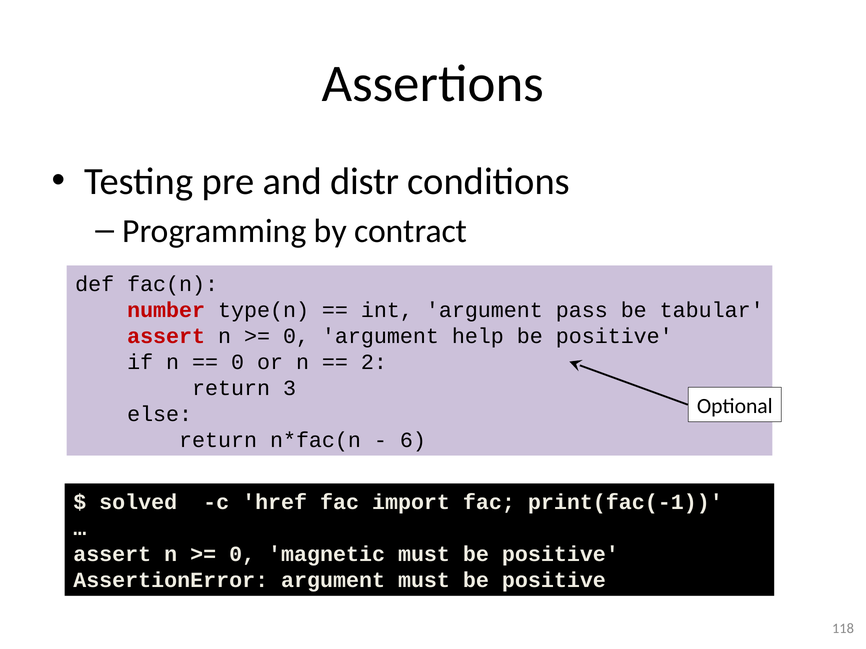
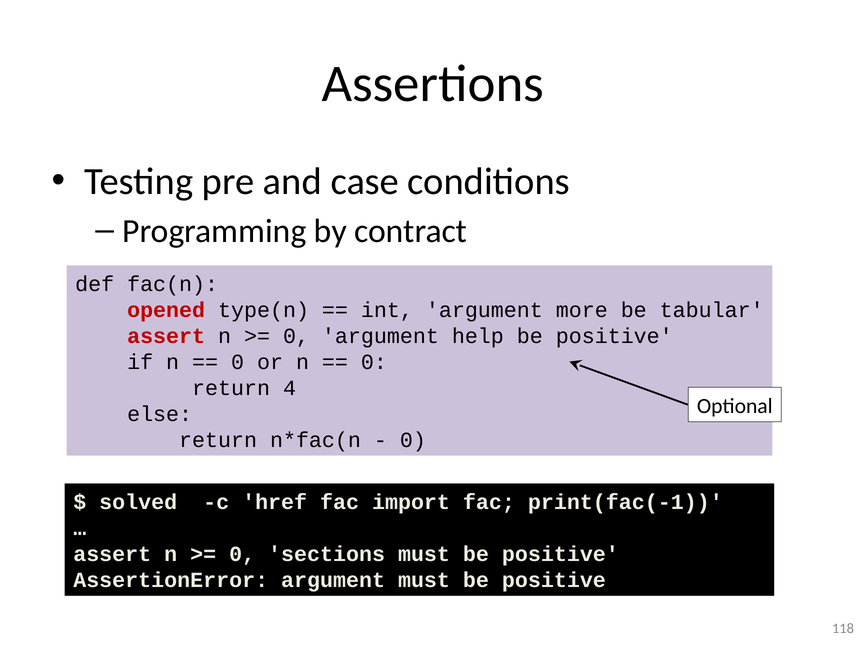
distr: distr -> case
number: number -> opened
pass: pass -> more
2 at (374, 362): 2 -> 0
3: 3 -> 4
6 at (413, 440): 6 -> 0
magnetic: magnetic -> sections
